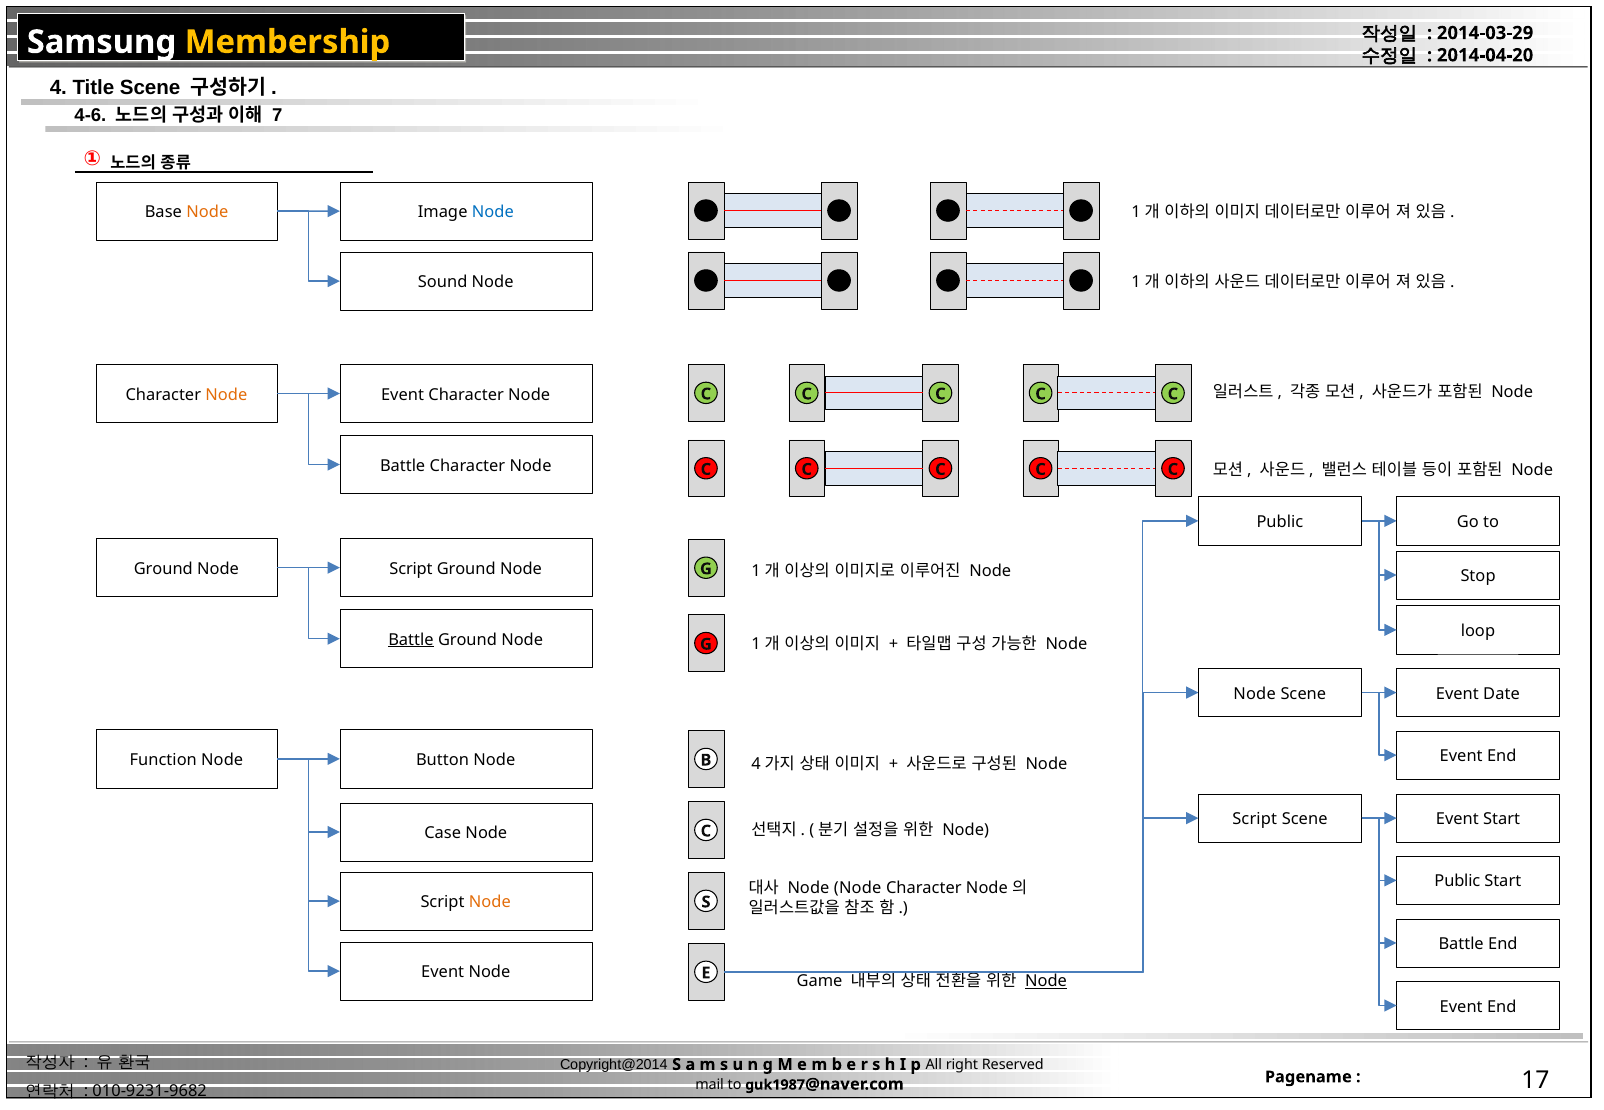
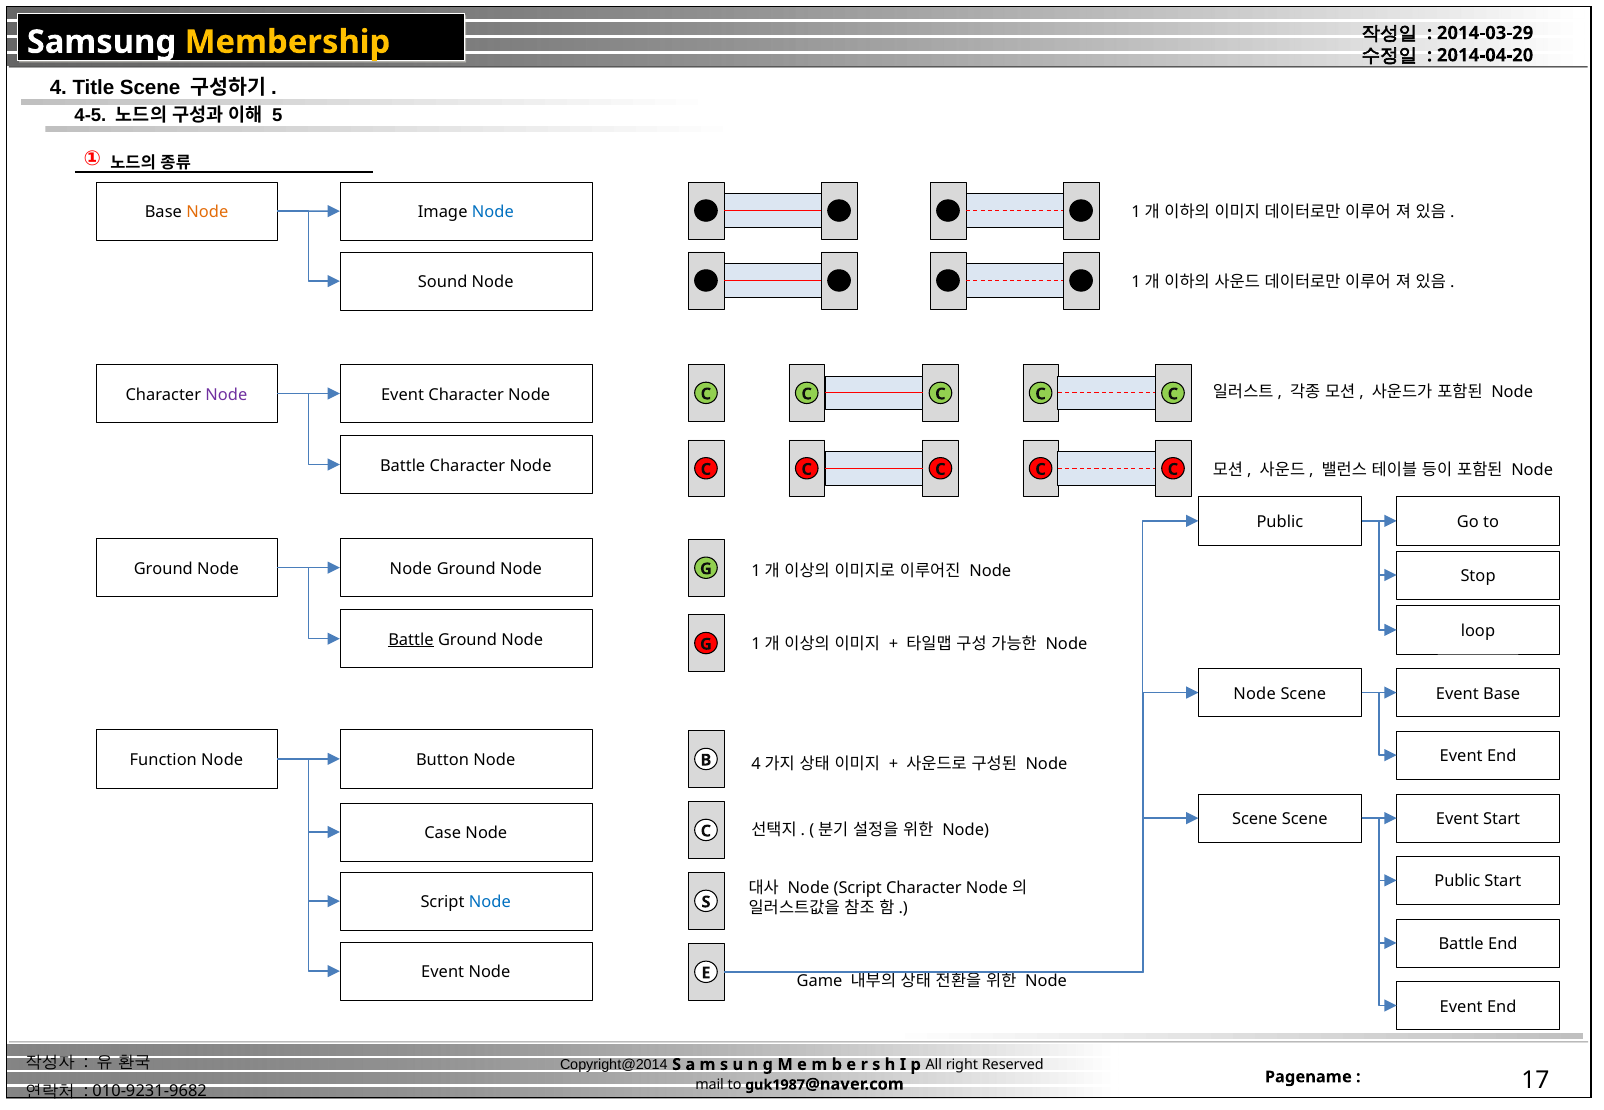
4-6: 4-6 -> 4-5
7: 7 -> 5
Node at (226, 395) colour: orange -> purple
Ground Node Script: Script -> Node
Event Date: Date -> Base
Script at (1255, 820): Script -> Scene
Node at (858, 889): Node -> Script
Node at (490, 903) colour: orange -> blue
Node at (1046, 982) underline: present -> none
